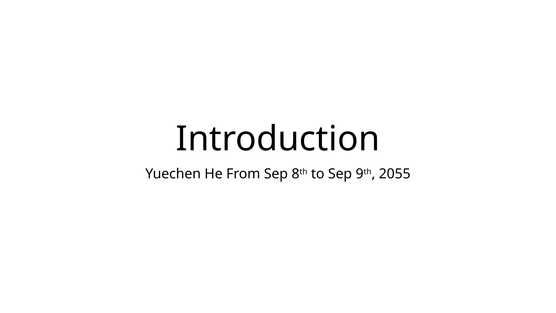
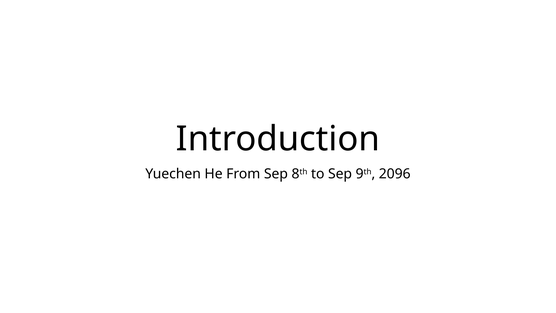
2055: 2055 -> 2096
